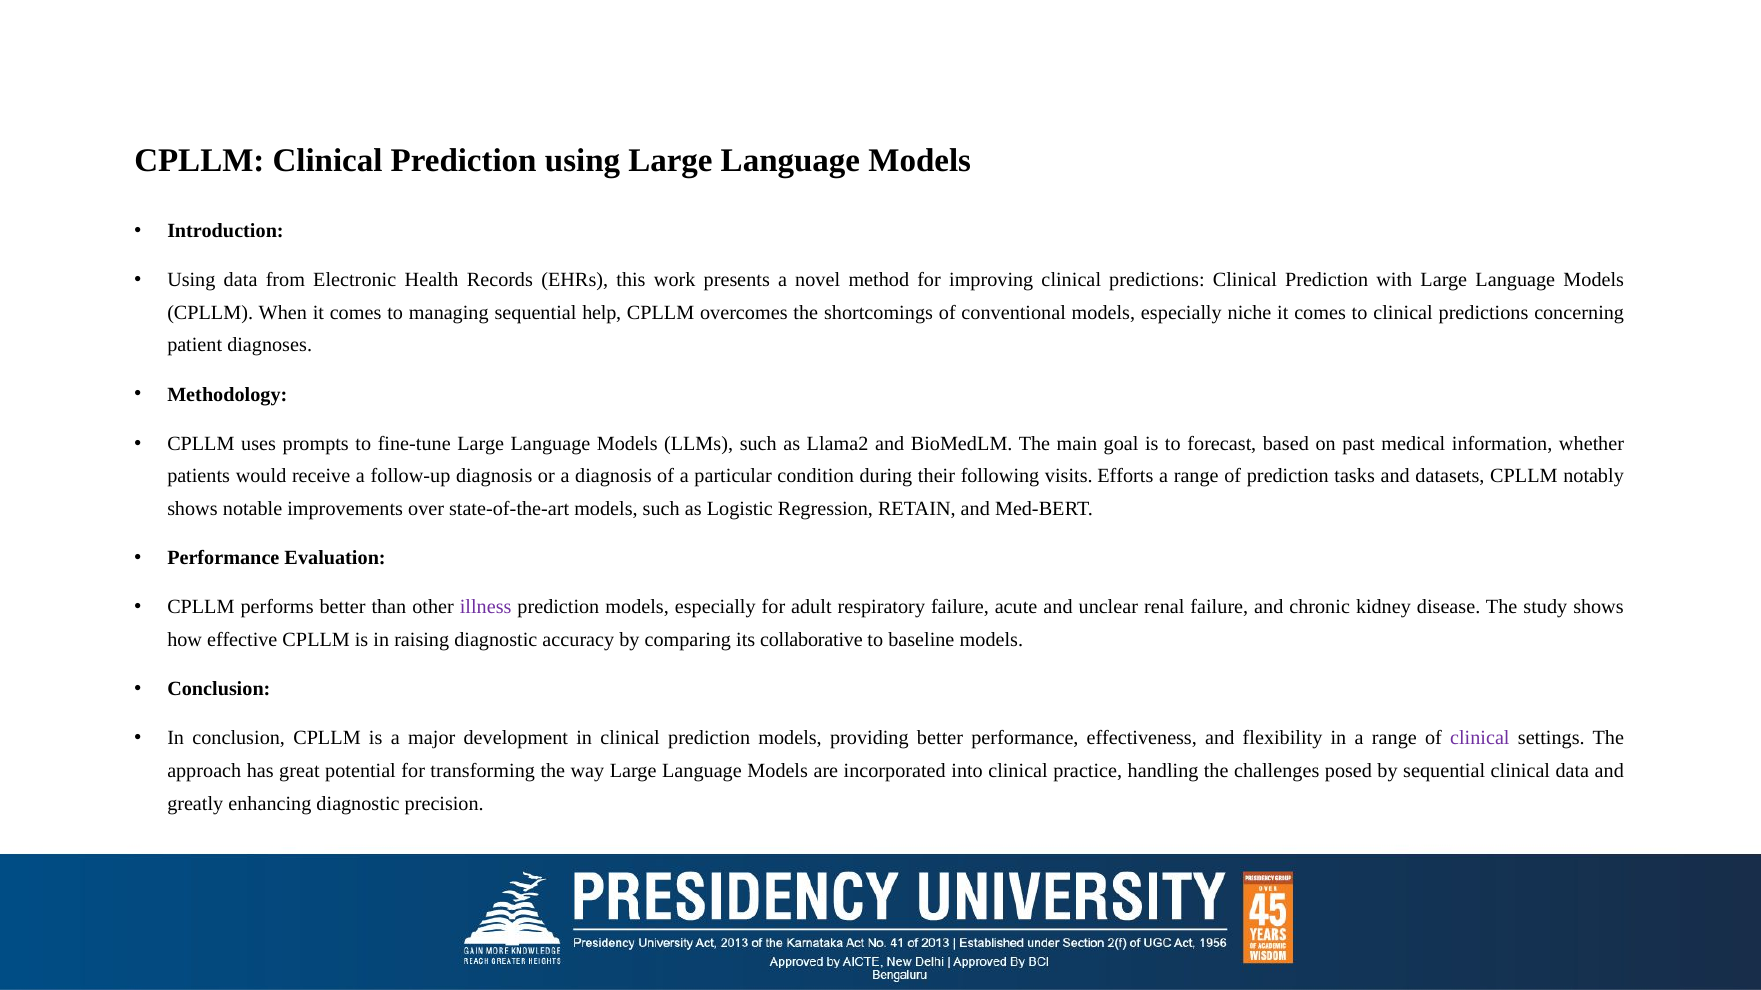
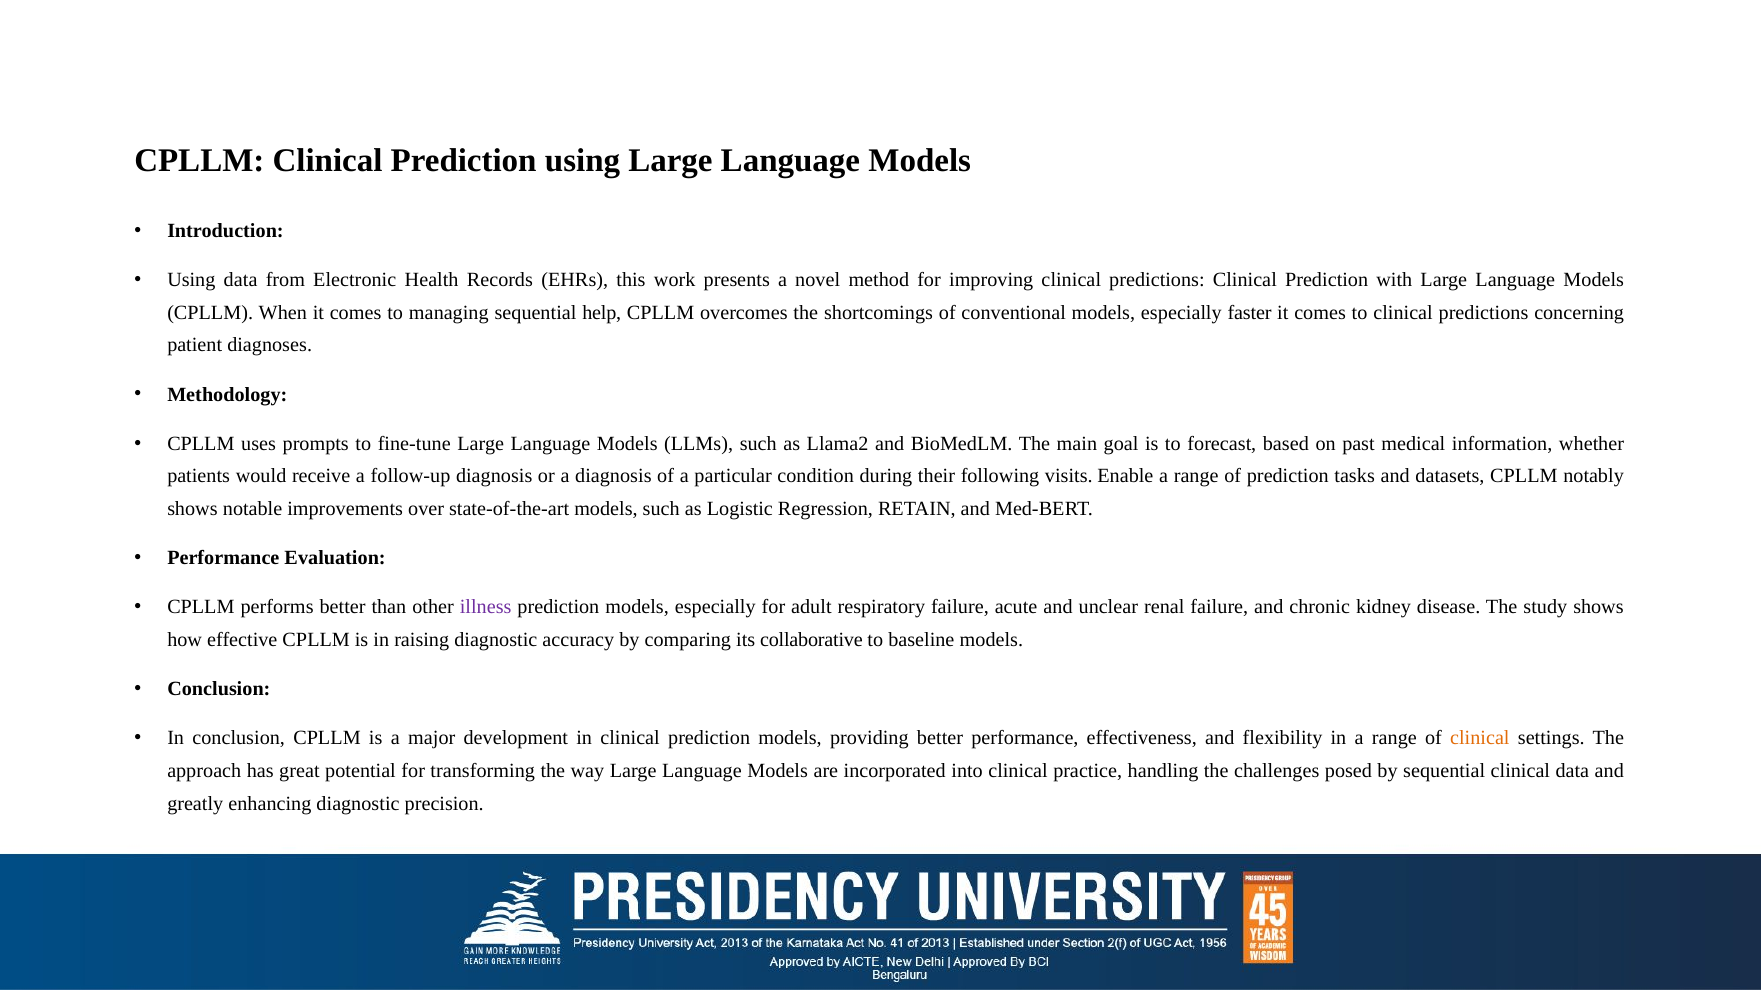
niche: niche -> faster
Efforts: Efforts -> Enable
clinical at (1480, 739) colour: purple -> orange
